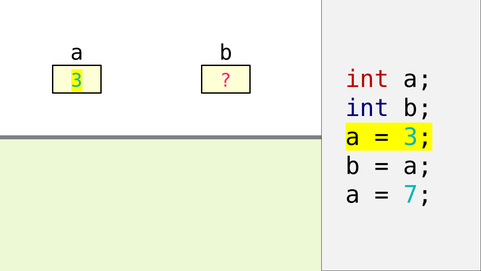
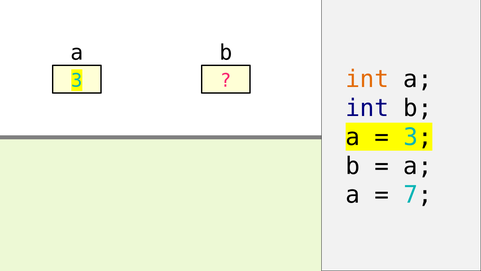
int at (367, 79) colour: red -> orange
